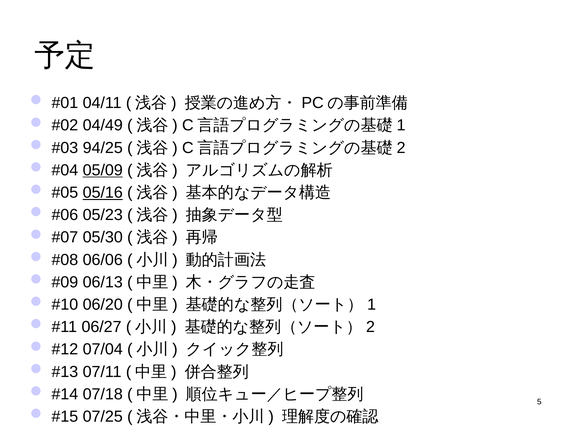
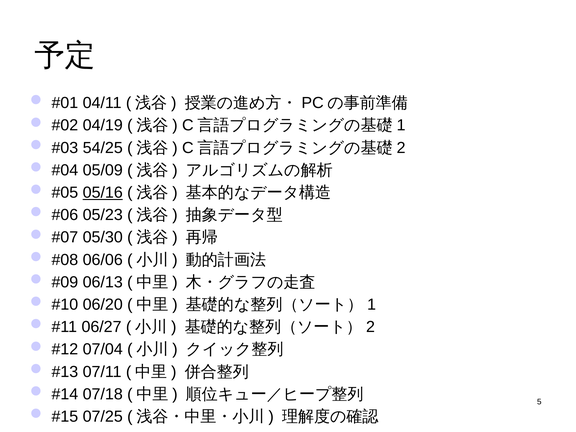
04/49: 04/49 -> 04/19
94/25: 94/25 -> 54/25
05/09 underline: present -> none
